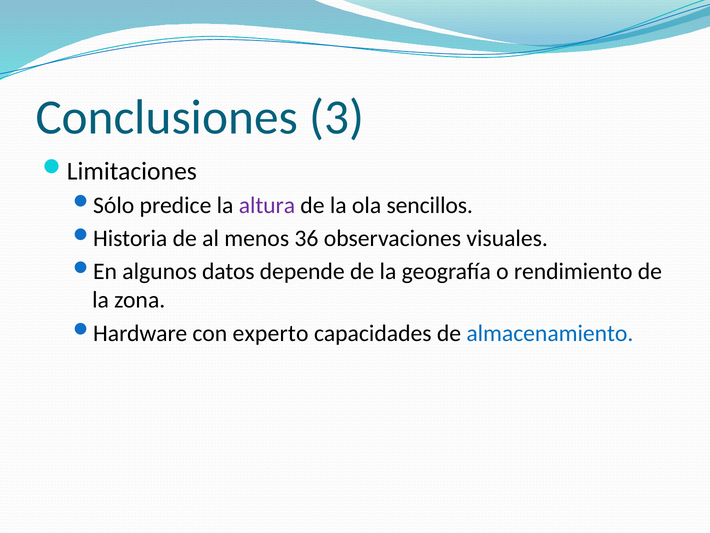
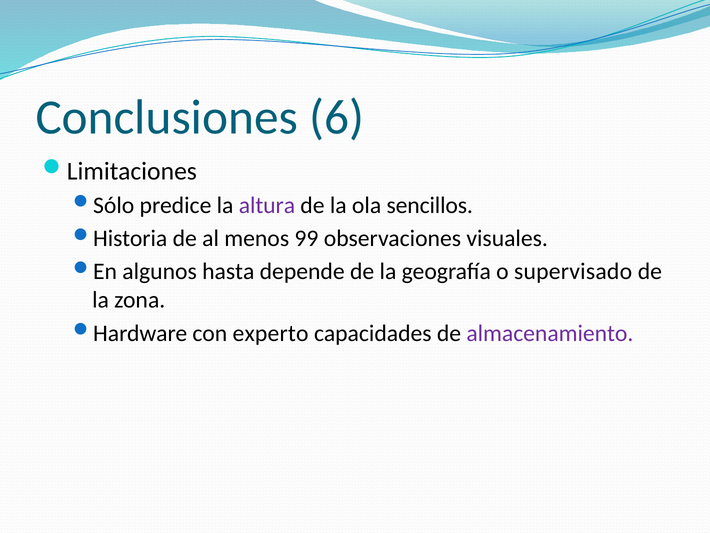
3: 3 -> 6
36: 36 -> 99
datos: datos -> hasta
rendimiento: rendimiento -> supervisado
almacenamiento colour: blue -> purple
